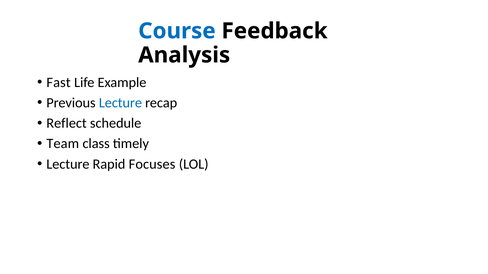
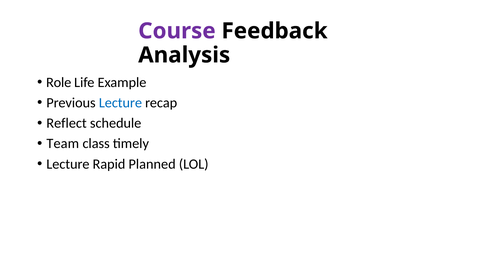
Course colour: blue -> purple
Fast: Fast -> Role
Focuses: Focuses -> Planned
